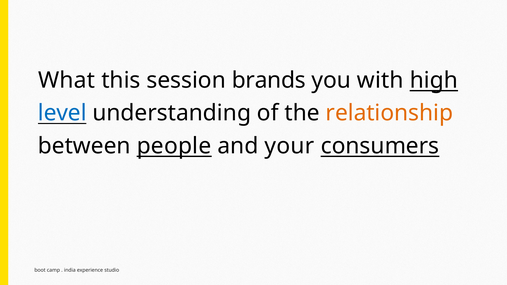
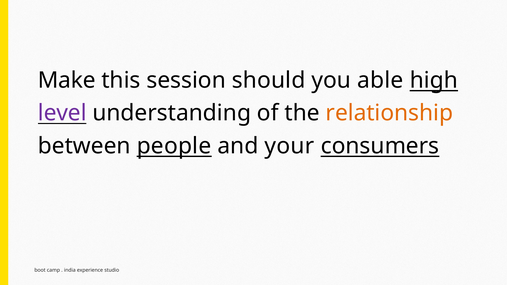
What: What -> Make
brands: brands -> should
with: with -> able
level colour: blue -> purple
